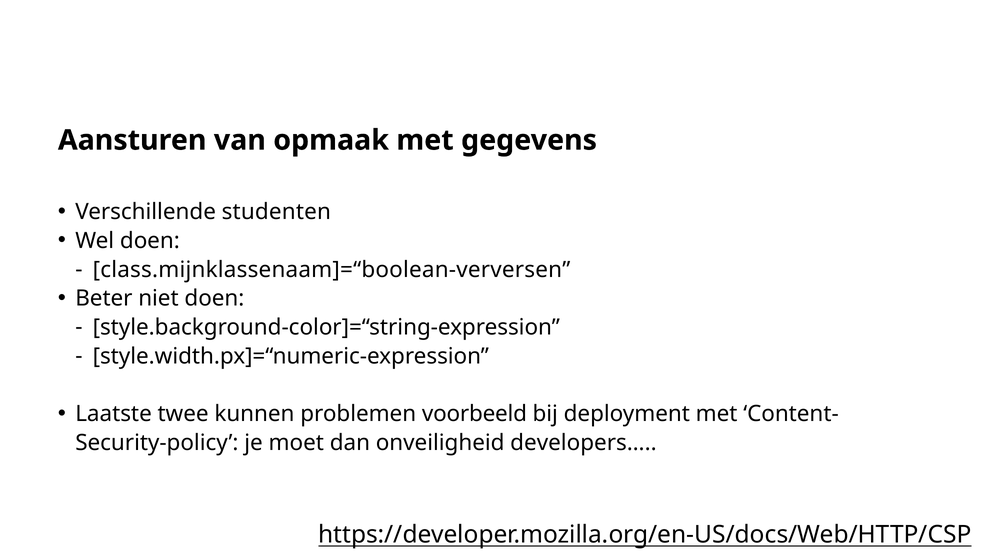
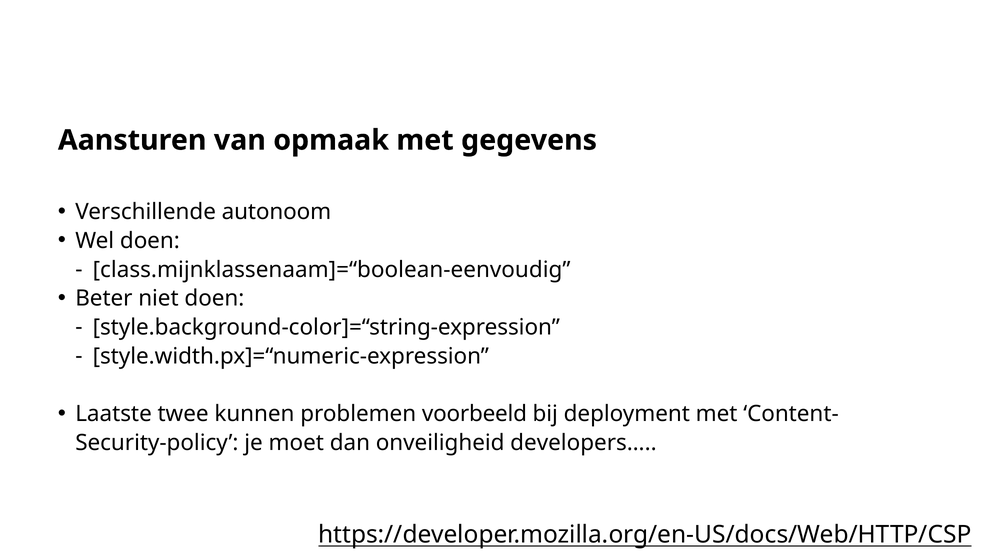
studenten: studenten -> autonoom
class.mijnklassenaam]=“boolean-verversen: class.mijnklassenaam]=“boolean-verversen -> class.mijnklassenaam]=“boolean-eenvoudig
